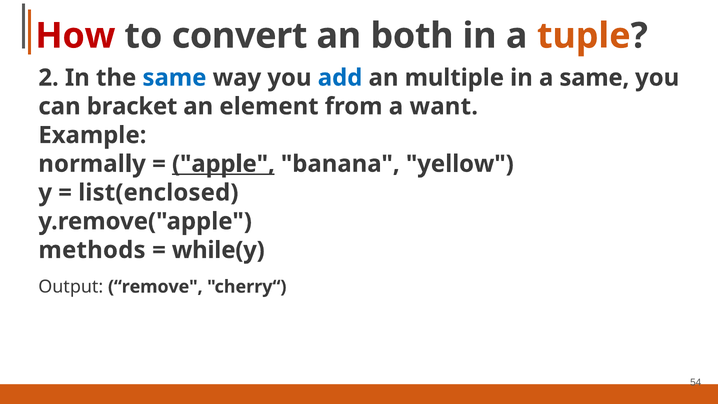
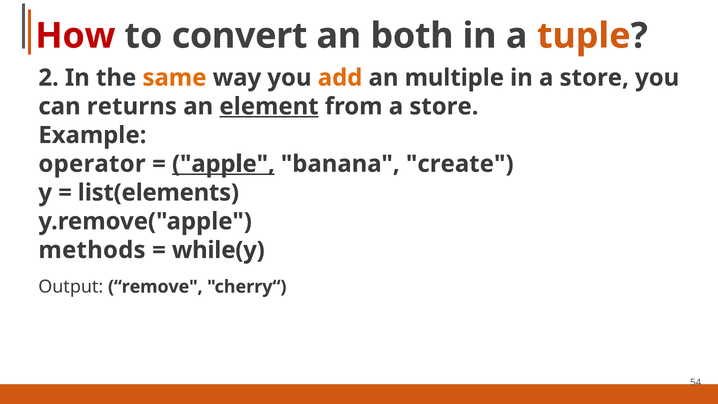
same at (174, 78) colour: blue -> orange
add colour: blue -> orange
in a same: same -> store
bracket: bracket -> returns
element underline: none -> present
from a want: want -> store
normally: normally -> operator
yellow: yellow -> create
list(enclosed: list(enclosed -> list(elements
